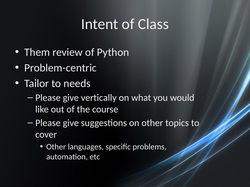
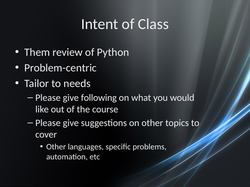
vertically: vertically -> following
